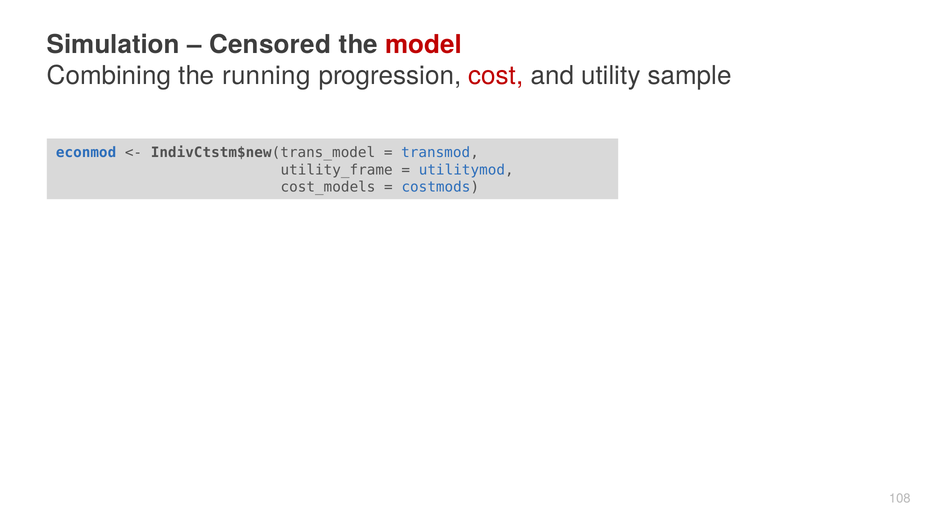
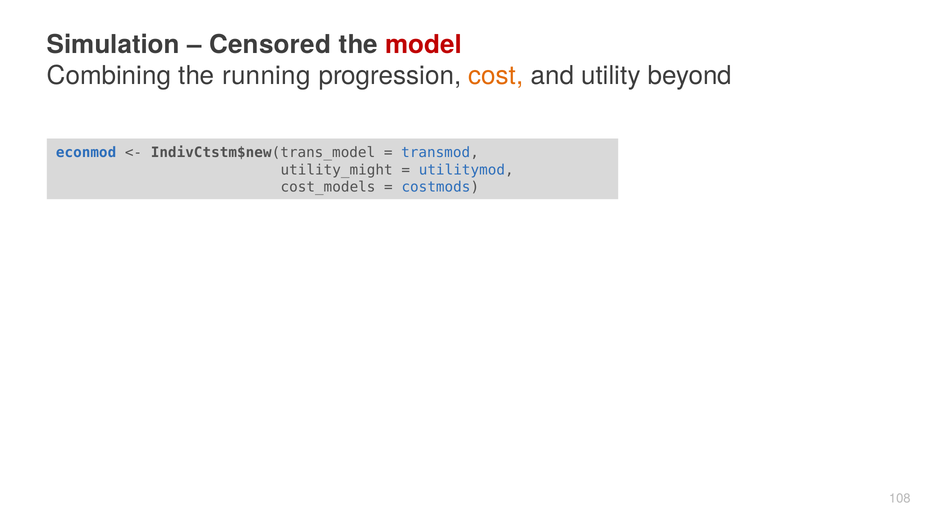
cost colour: red -> orange
sample: sample -> beyond
utility_frame: utility_frame -> utility_might
